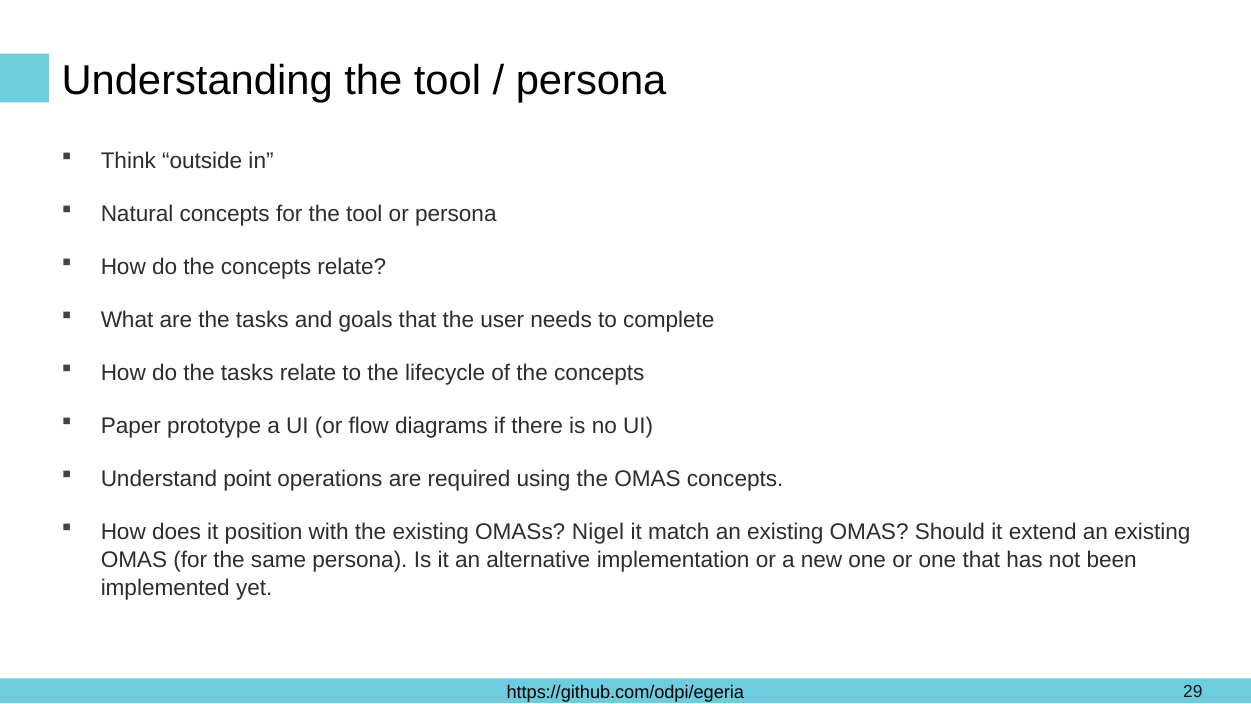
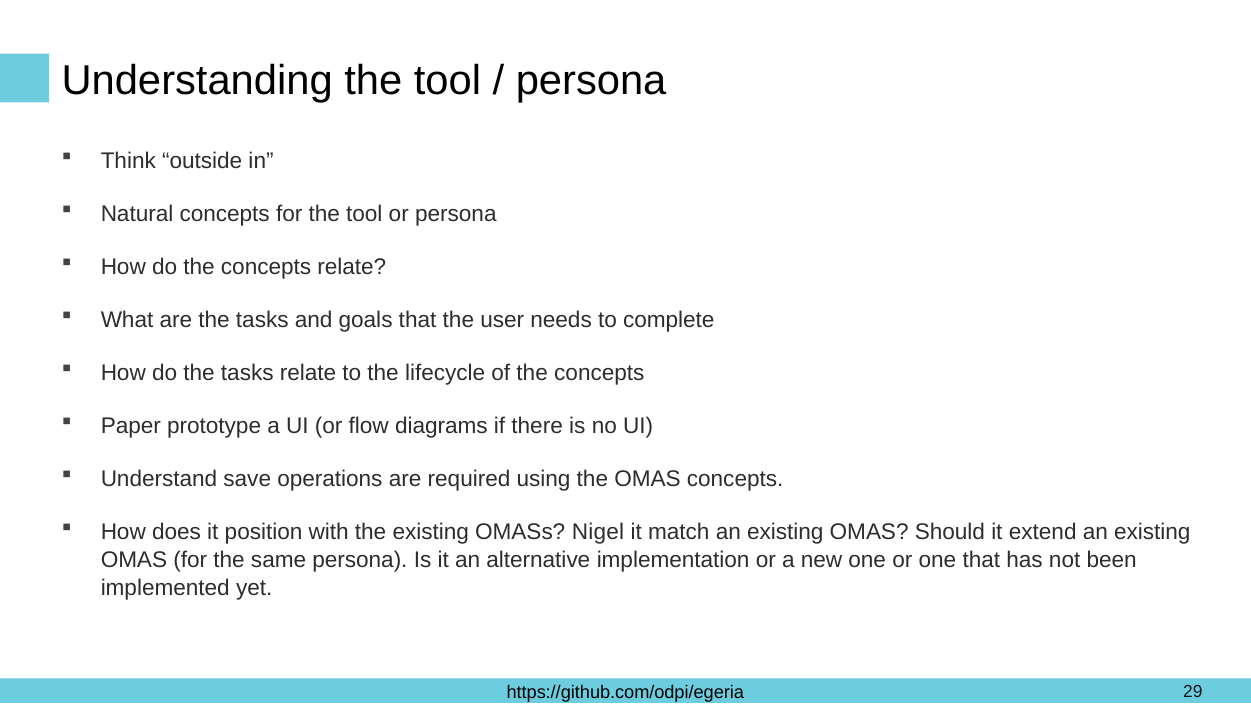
point: point -> save
